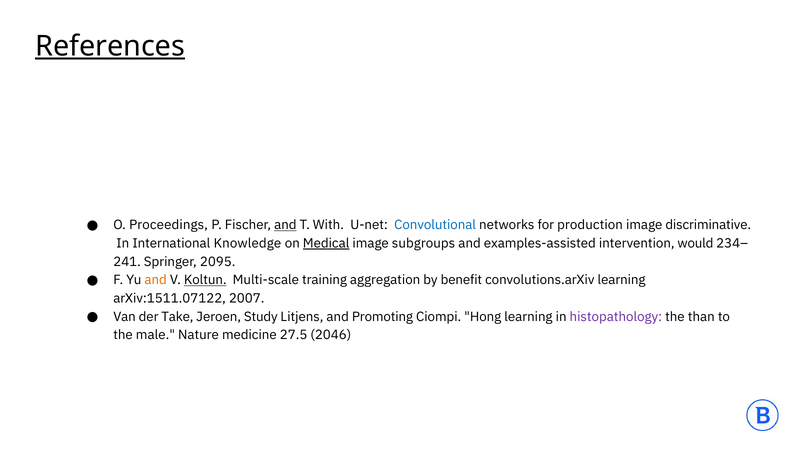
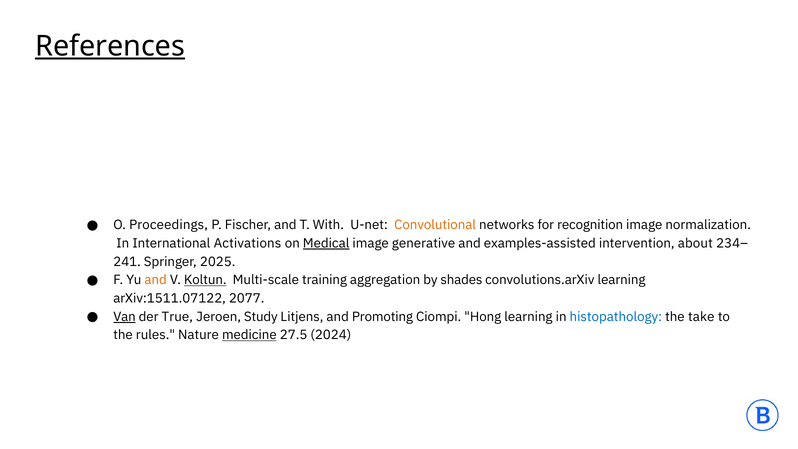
and at (285, 225) underline: present -> none
Convolutional colour: blue -> orange
production: production -> recognition
discriminative: discriminative -> normalization
Knowledge: Knowledge -> Activations
subgroups: subgroups -> generative
would: would -> about
2095: 2095 -> 2025
benefit: benefit -> shades
2007: 2007 -> 2077
Van underline: none -> present
Take: Take -> True
histopathology colour: purple -> blue
than: than -> take
male: male -> rules
medicine underline: none -> present
2046: 2046 -> 2024
